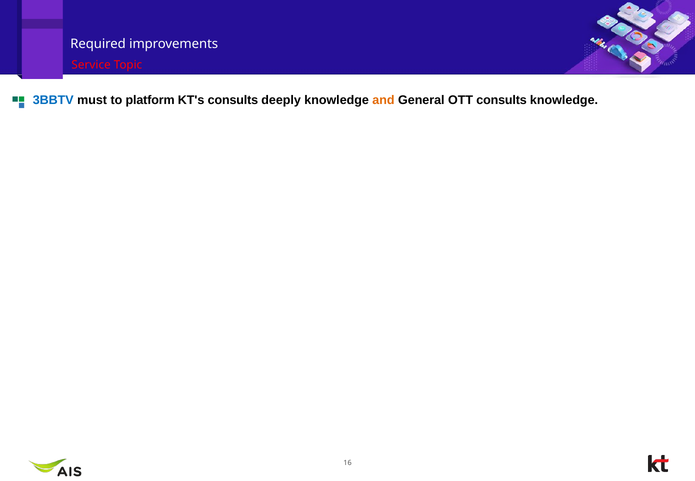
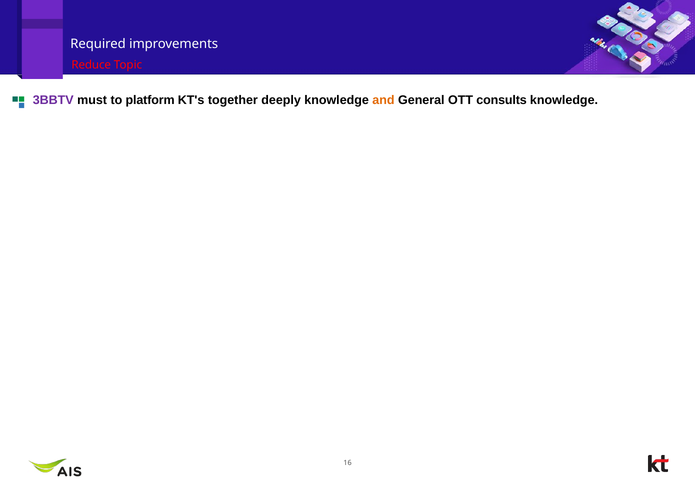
Service: Service -> Reduce
3BBTV colour: blue -> purple
KT's consults: consults -> together
